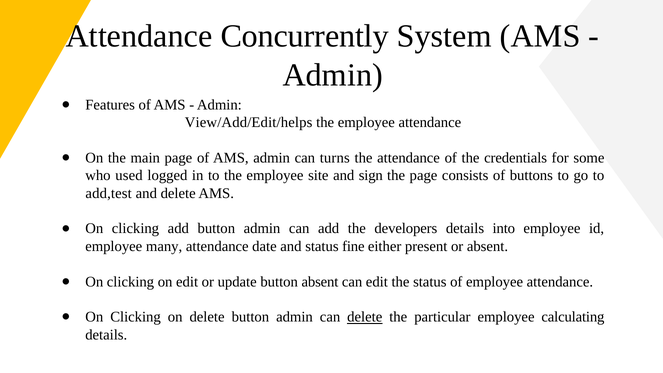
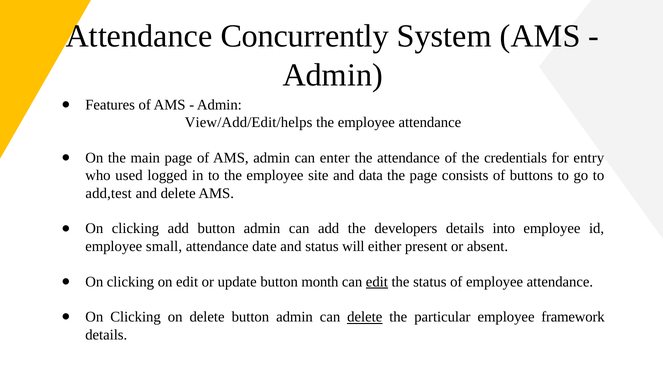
turns: turns -> enter
some: some -> entry
sign: sign -> data
many: many -> small
fine: fine -> will
button absent: absent -> month
edit at (377, 282) underline: none -> present
calculating: calculating -> framework
